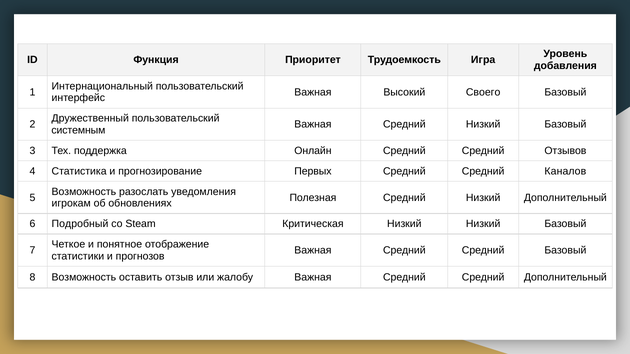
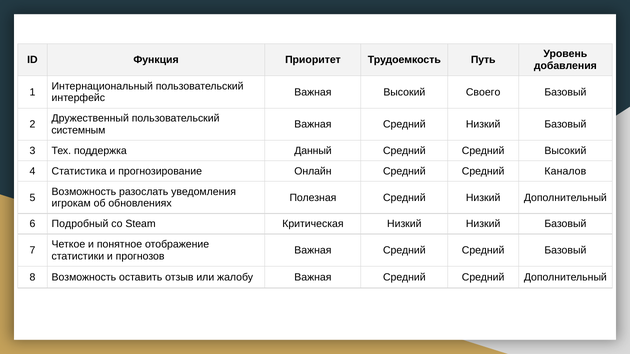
Игра: Игра -> Путь
Онлайн: Онлайн -> Данный
Средний Отзывов: Отзывов -> Высокий
Первых: Первых -> Онлайн
